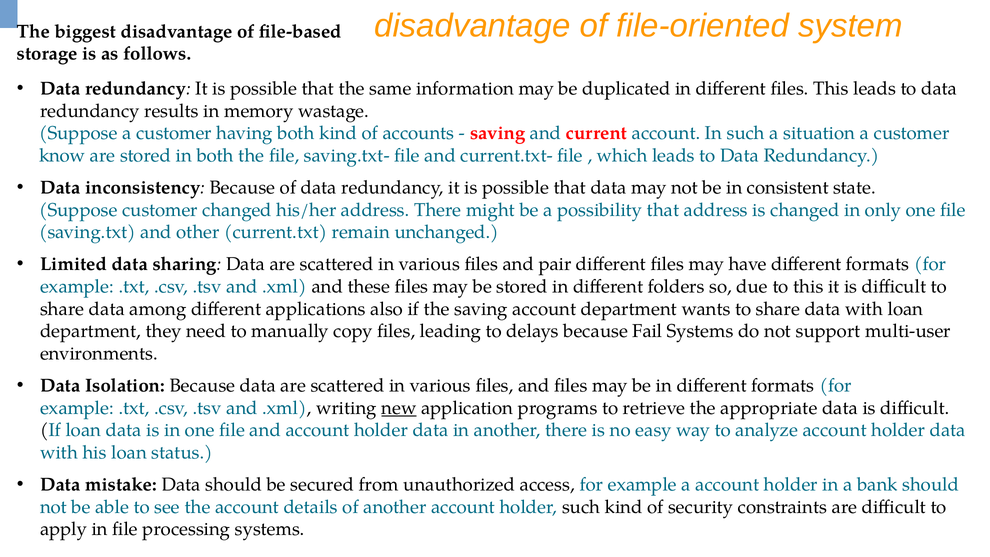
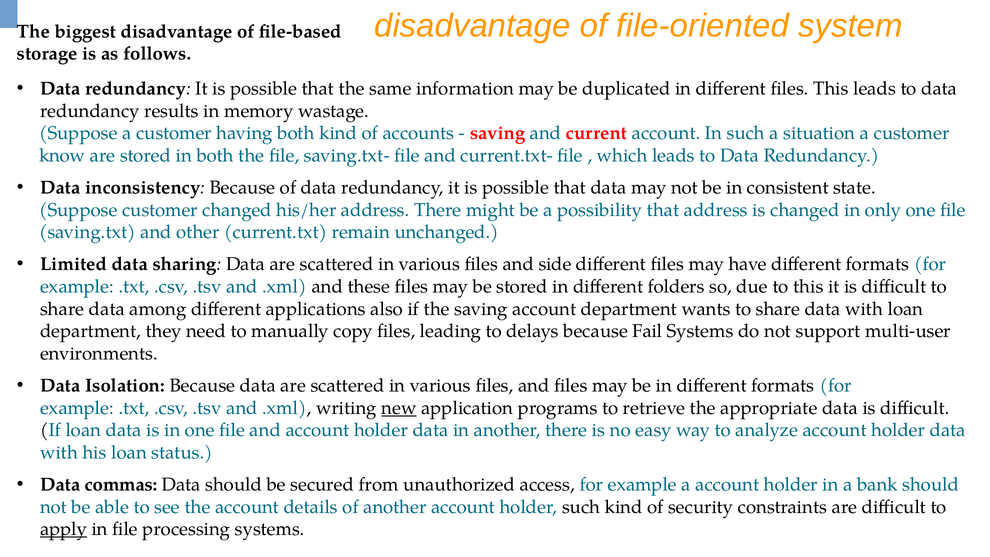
pair: pair -> side
mistake: mistake -> commas
apply underline: none -> present
